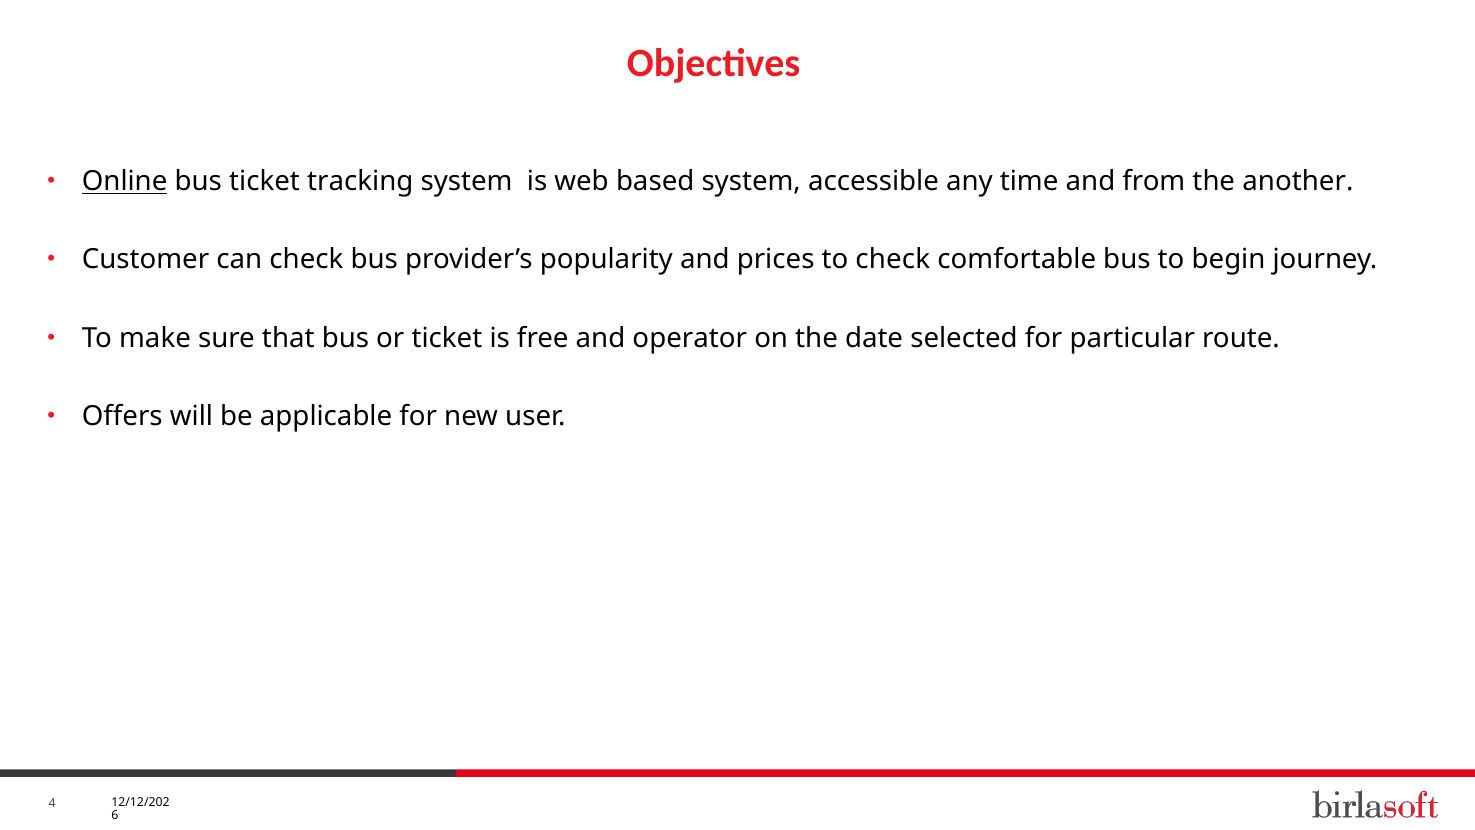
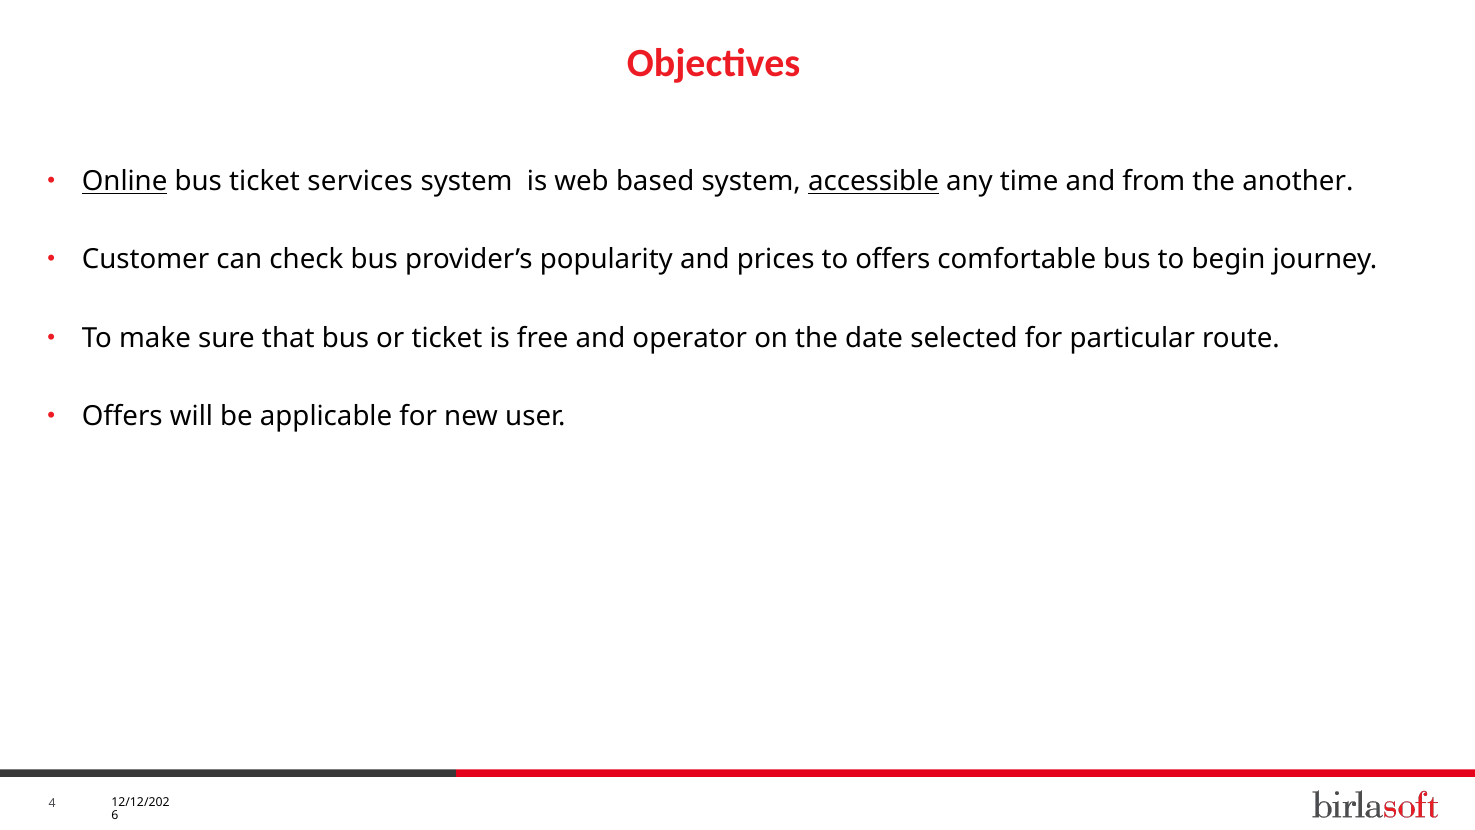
tracking: tracking -> services
accessible underline: none -> present
to check: check -> offers
